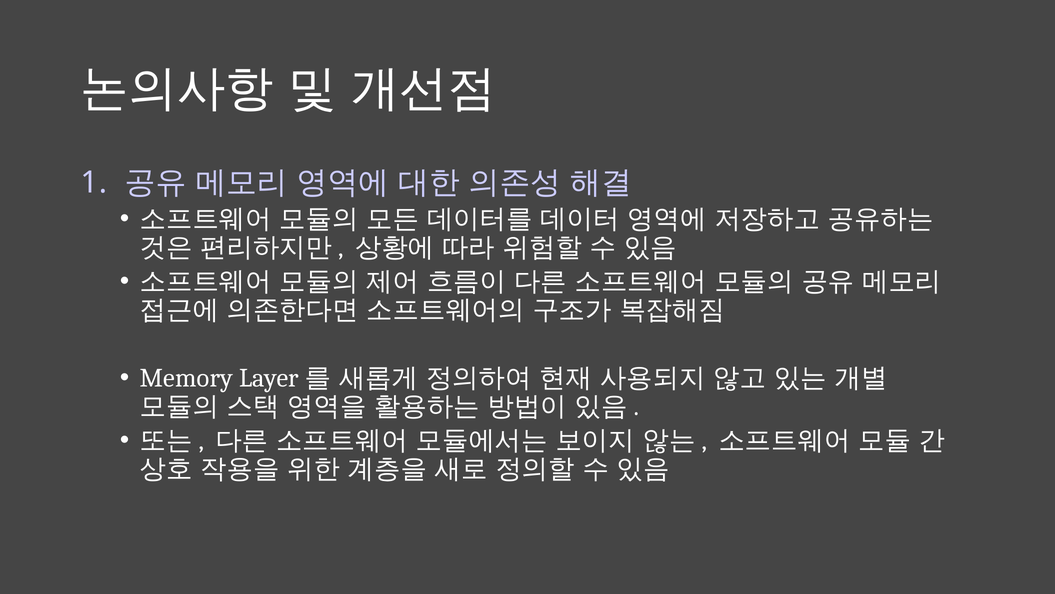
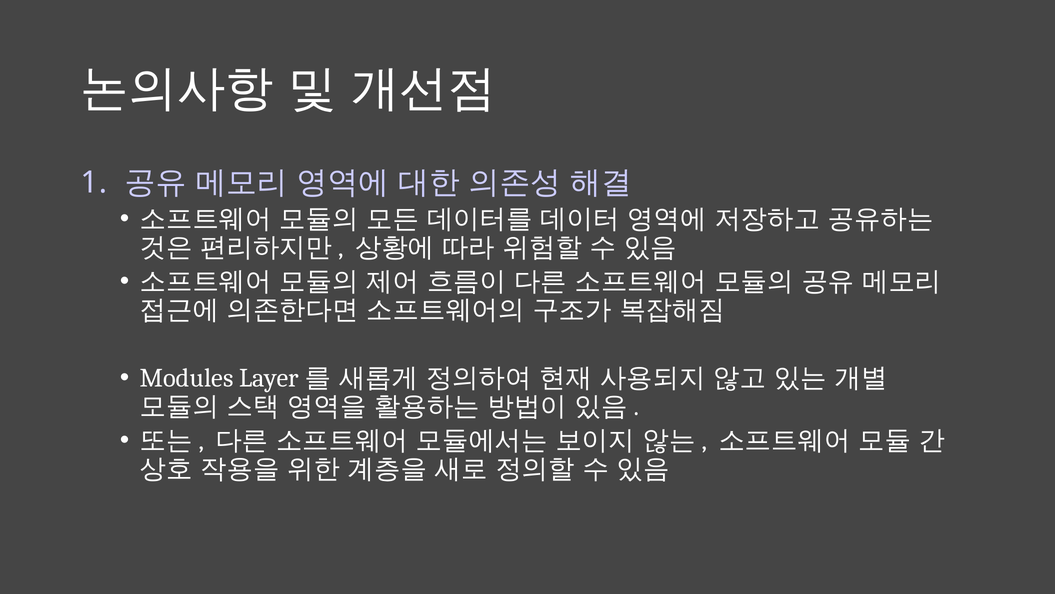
Memory: Memory -> Modules
